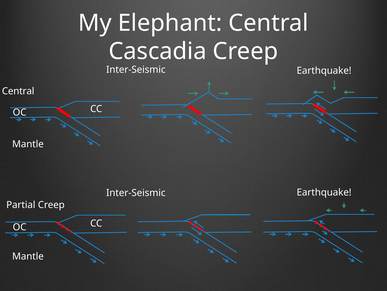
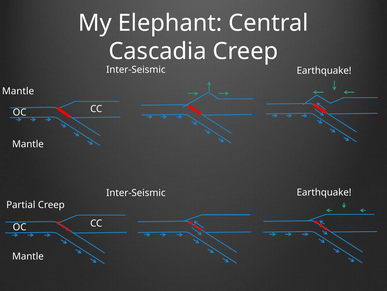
Central at (18, 91): Central -> Mantle
